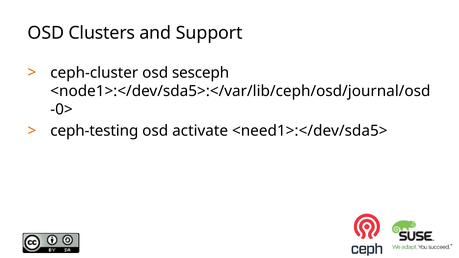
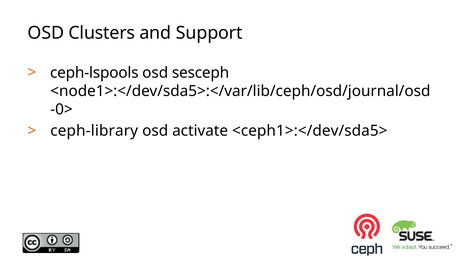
ceph-cluster: ceph-cluster -> ceph-lspools
ceph-testing: ceph-testing -> ceph-library
<need1>:</dev/sda5>: <need1>:</dev/sda5> -> <ceph1>:</dev/sda5>
